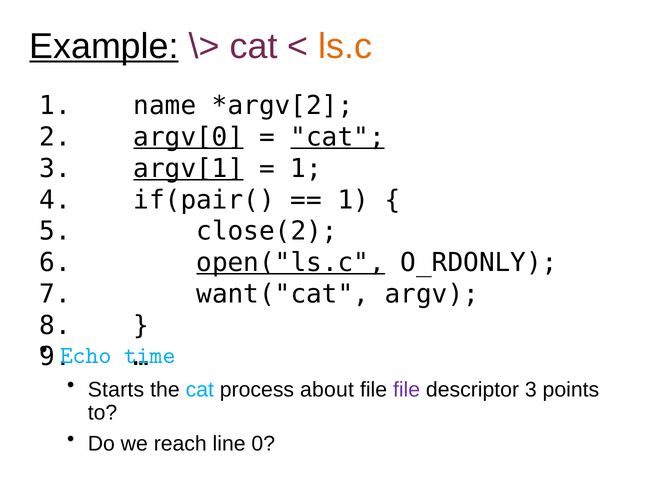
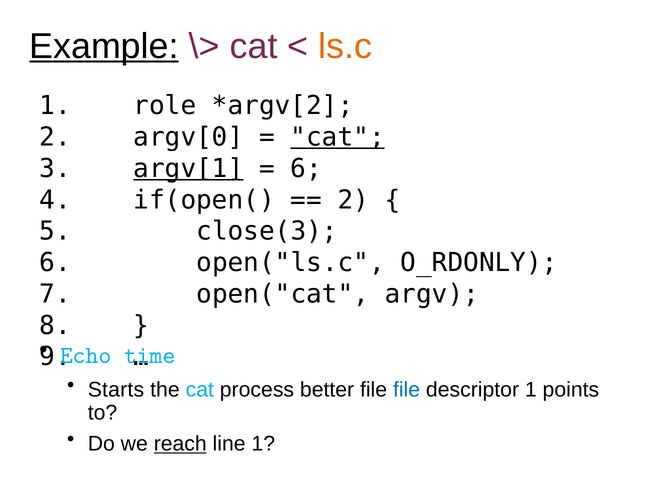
name: name -> role
argv[0 underline: present -> none
1 at (306, 168): 1 -> 6
if(pair(: if(pair( -> if(open(
1 at (353, 200): 1 -> 2
close(2: close(2 -> close(3
open("ls.c underline: present -> none
want("cat: want("cat -> open("cat
about: about -> better
file at (407, 389) colour: purple -> blue
descriptor 3: 3 -> 1
reach underline: none -> present
line 0: 0 -> 1
